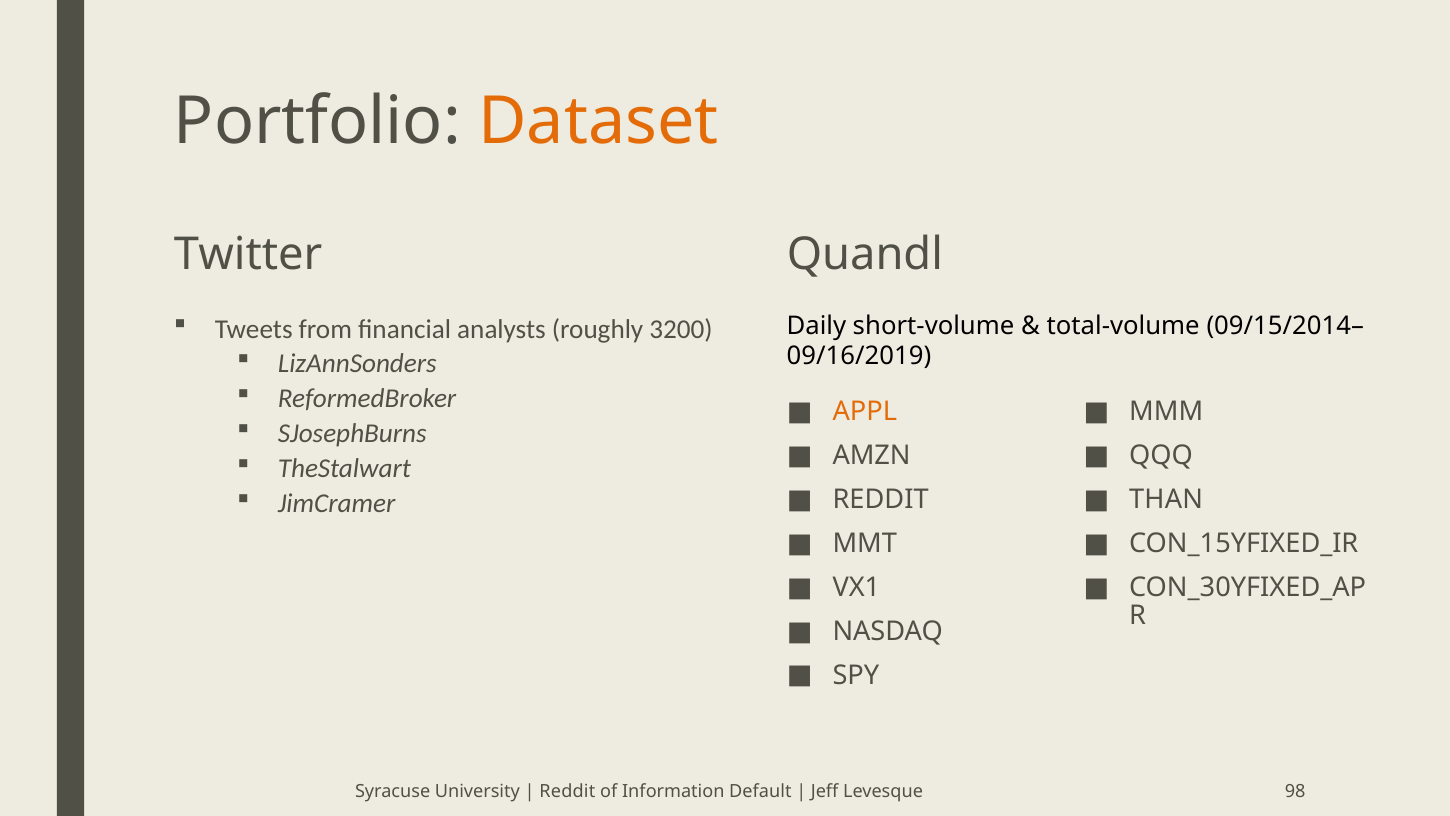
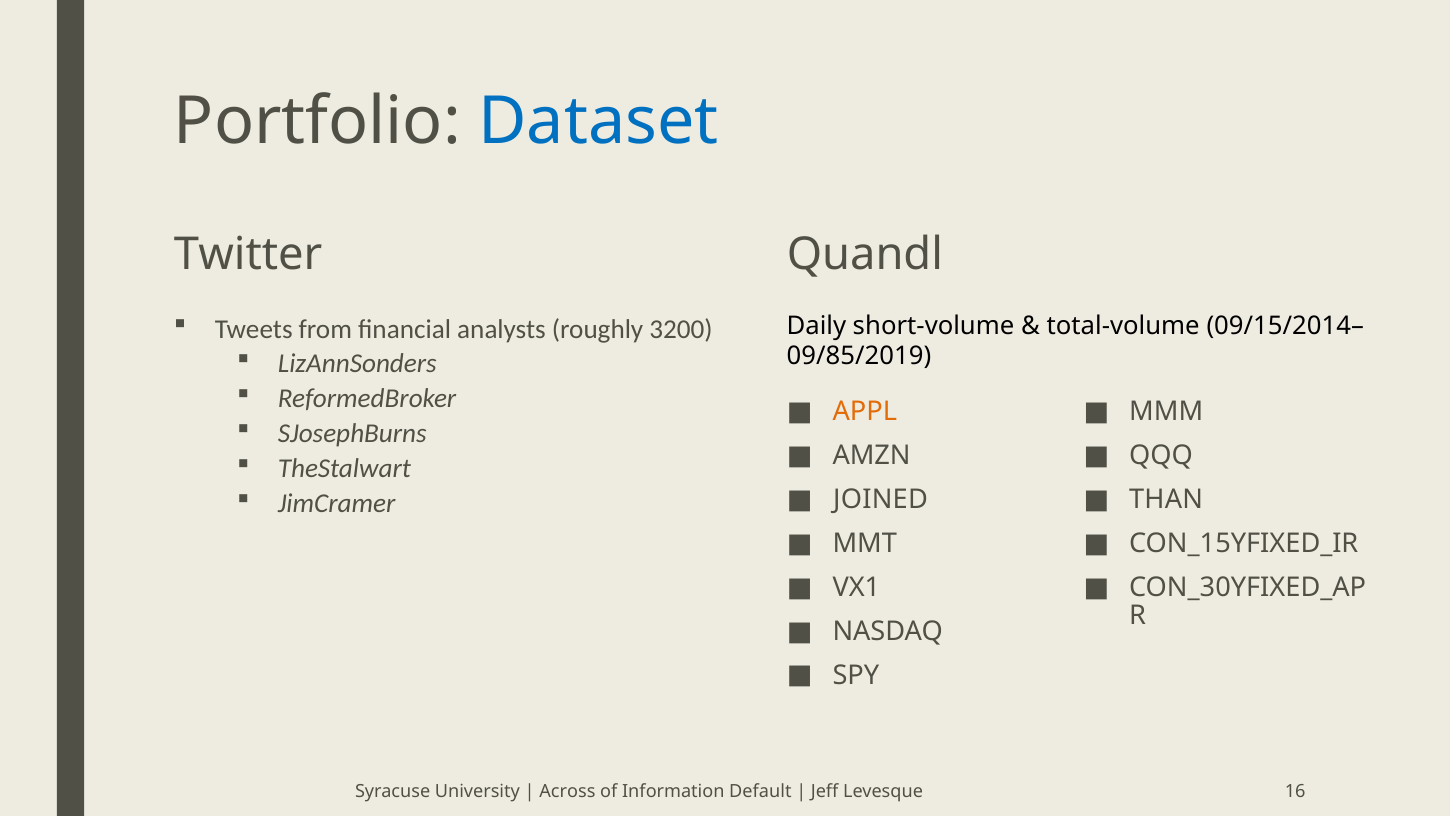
Dataset colour: orange -> blue
09/16/2019: 09/16/2019 -> 09/85/2019
REDDIT at (881, 499): REDDIT -> JOINED
Reddit at (567, 791): Reddit -> Across
98: 98 -> 16
